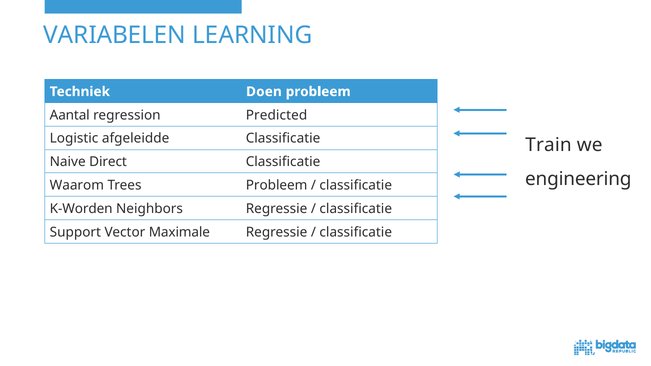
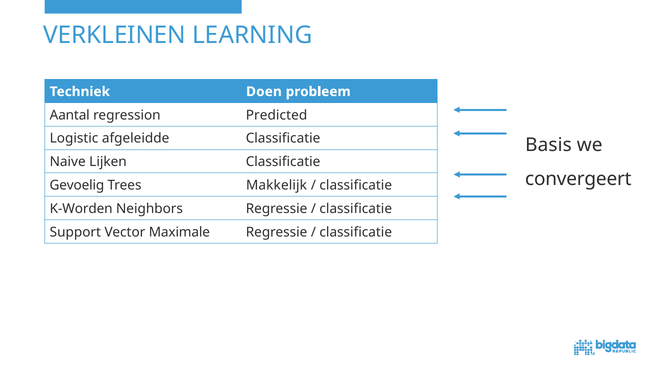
VARIABELEN: VARIABELEN -> VERKLEINEN
Train: Train -> Basis
Direct: Direct -> Lijken
engineering: engineering -> convergeert
Waarom: Waarom -> Gevoelig
Trees Probleem: Probleem -> Makkelijk
